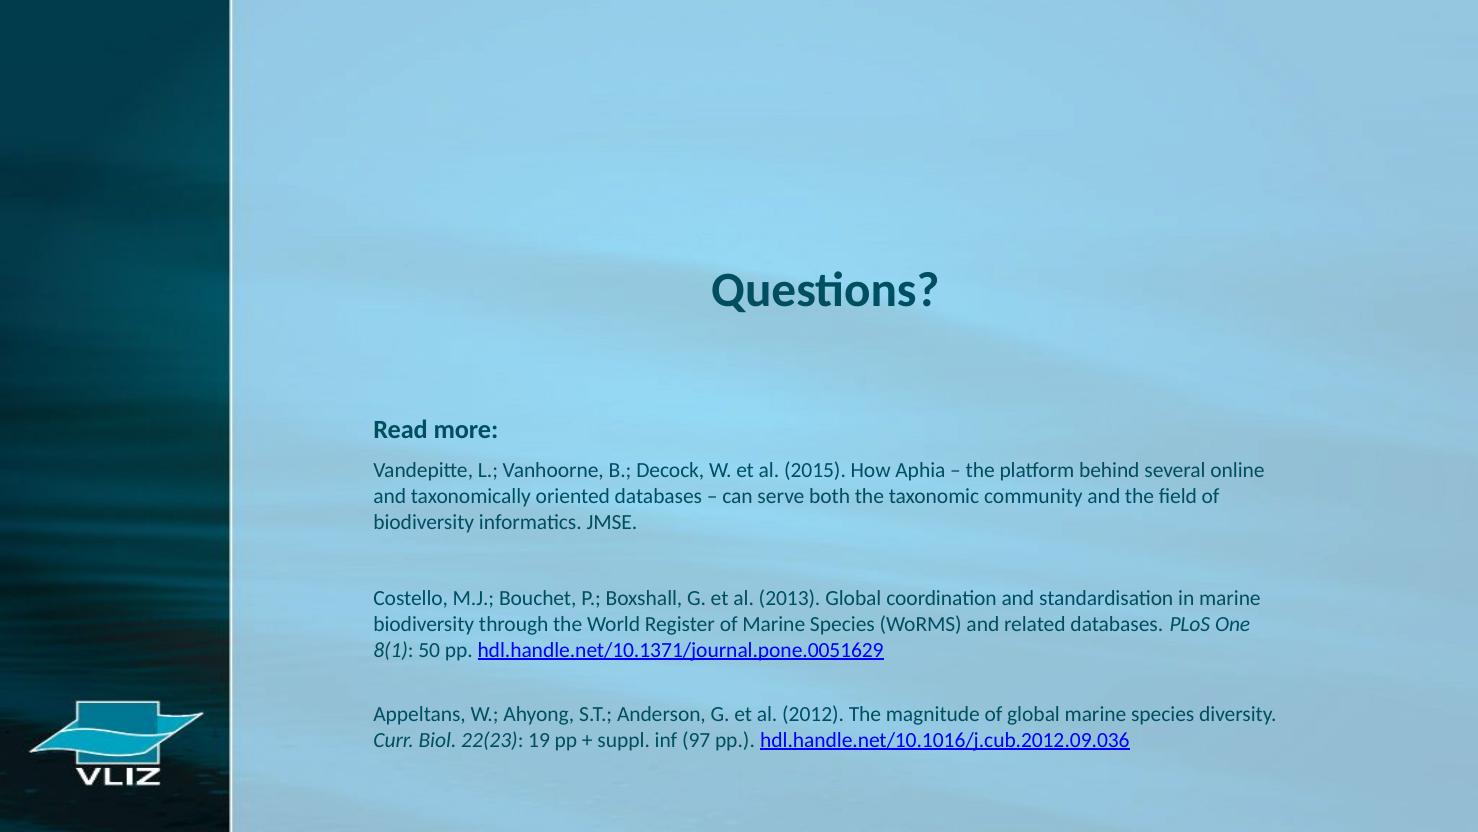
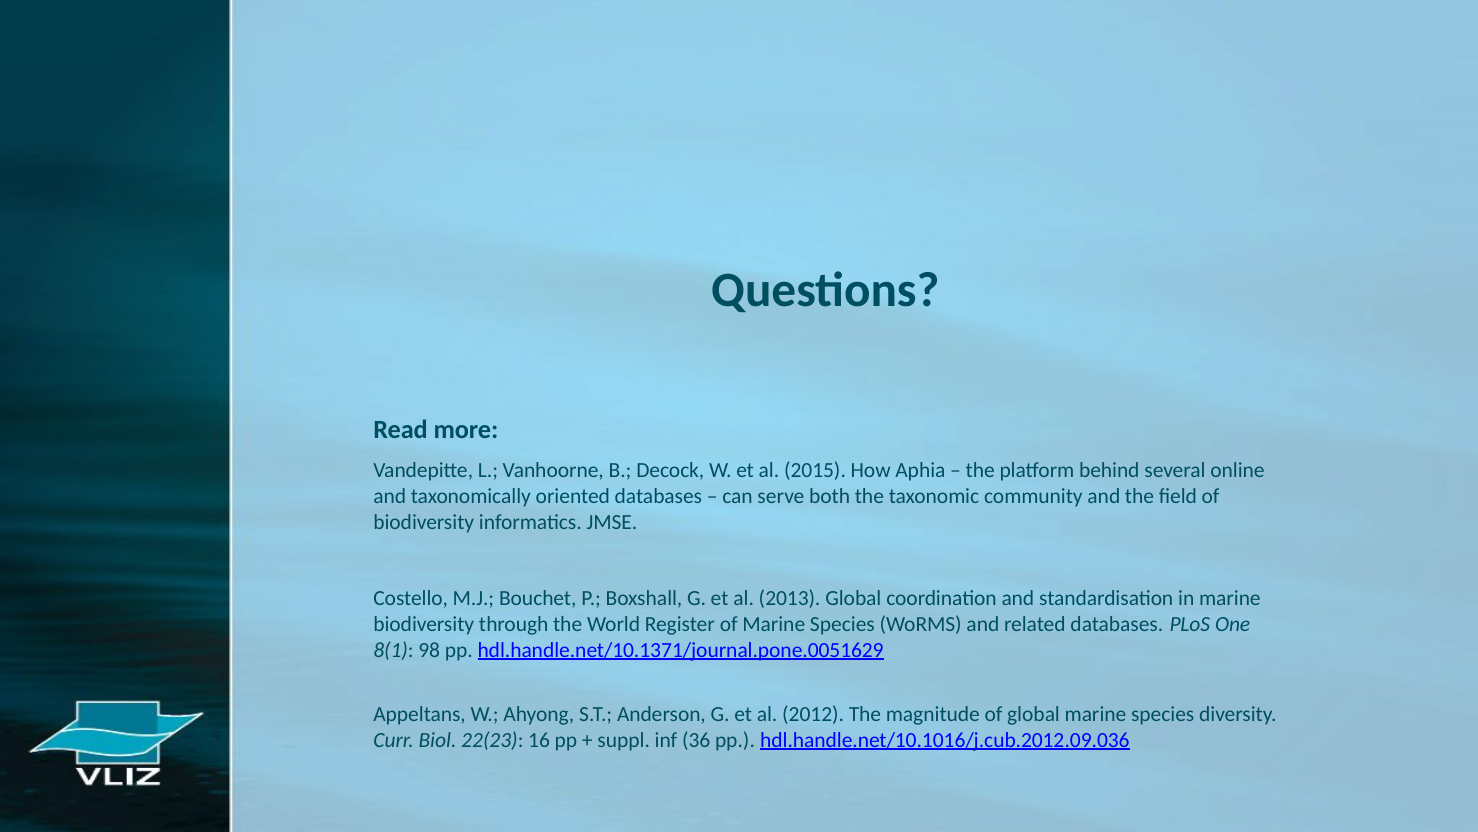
50: 50 -> 98
19: 19 -> 16
97: 97 -> 36
